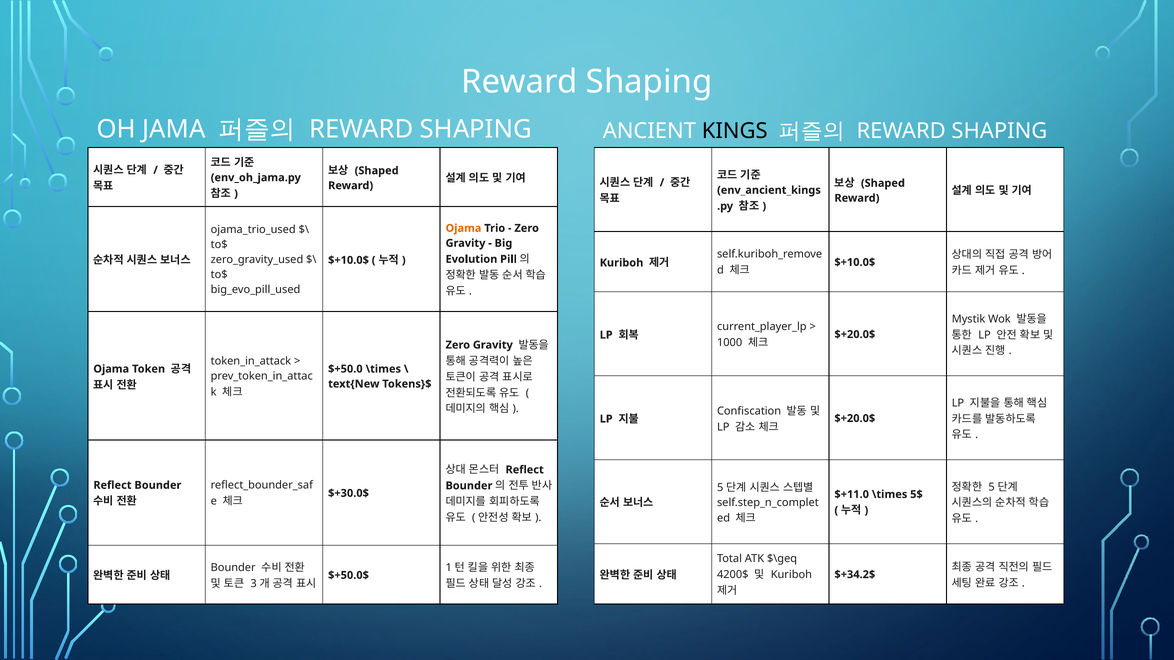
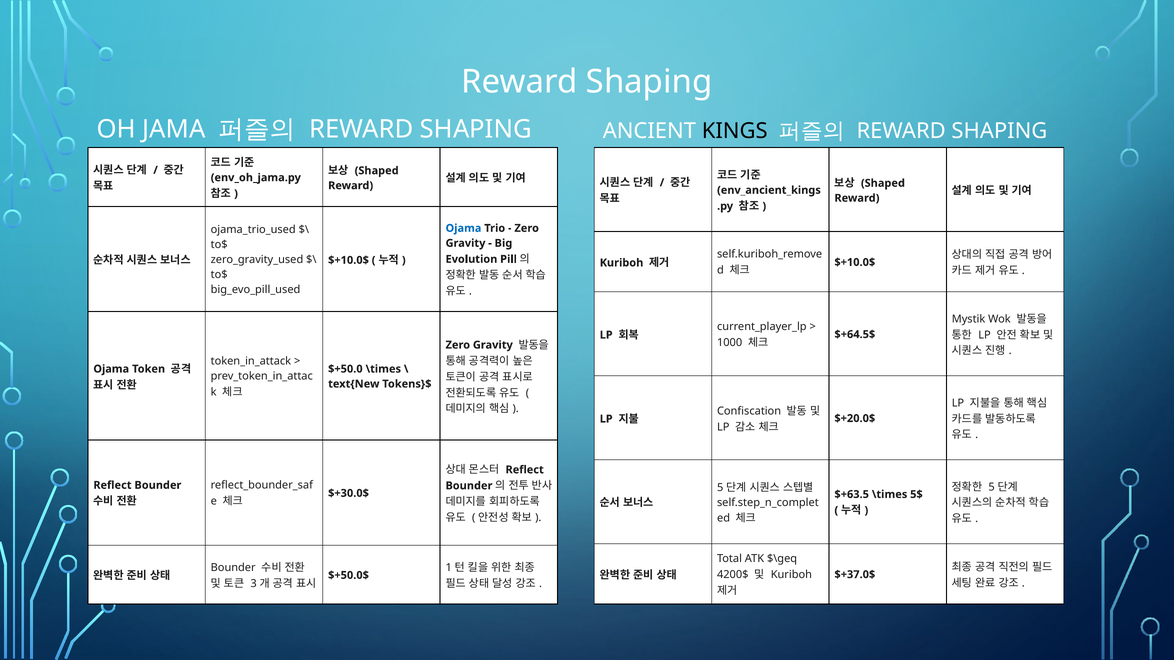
Ojama at (463, 228) colour: orange -> blue
$+20.0$ at (855, 335): $+20.0$ -> $+64.5$
$+11.0: $+11.0 -> $+63.5
$+34.2$: $+34.2$ -> $+37.0$
